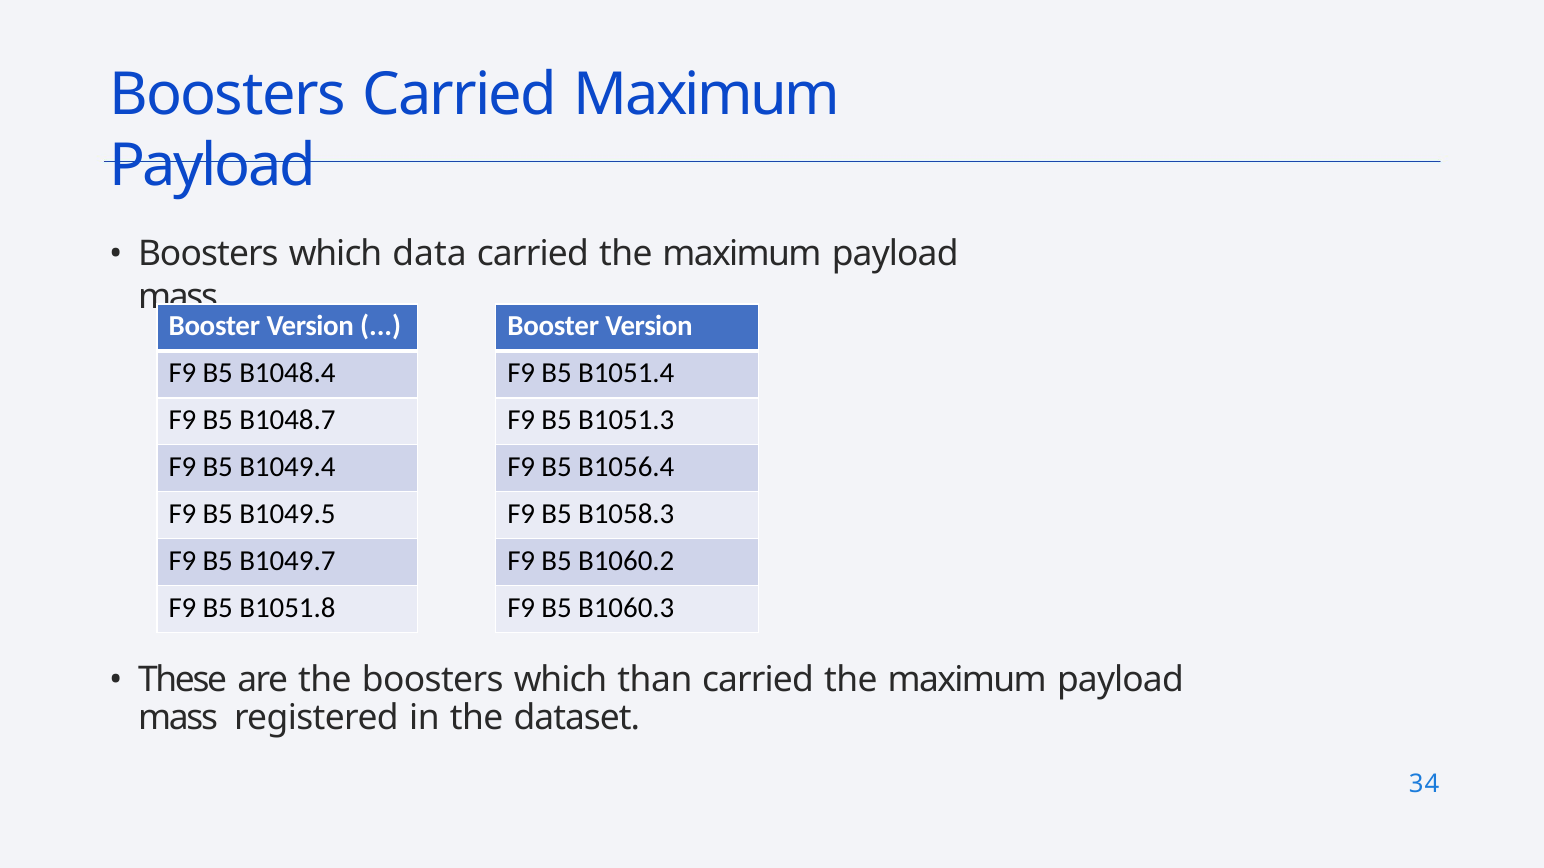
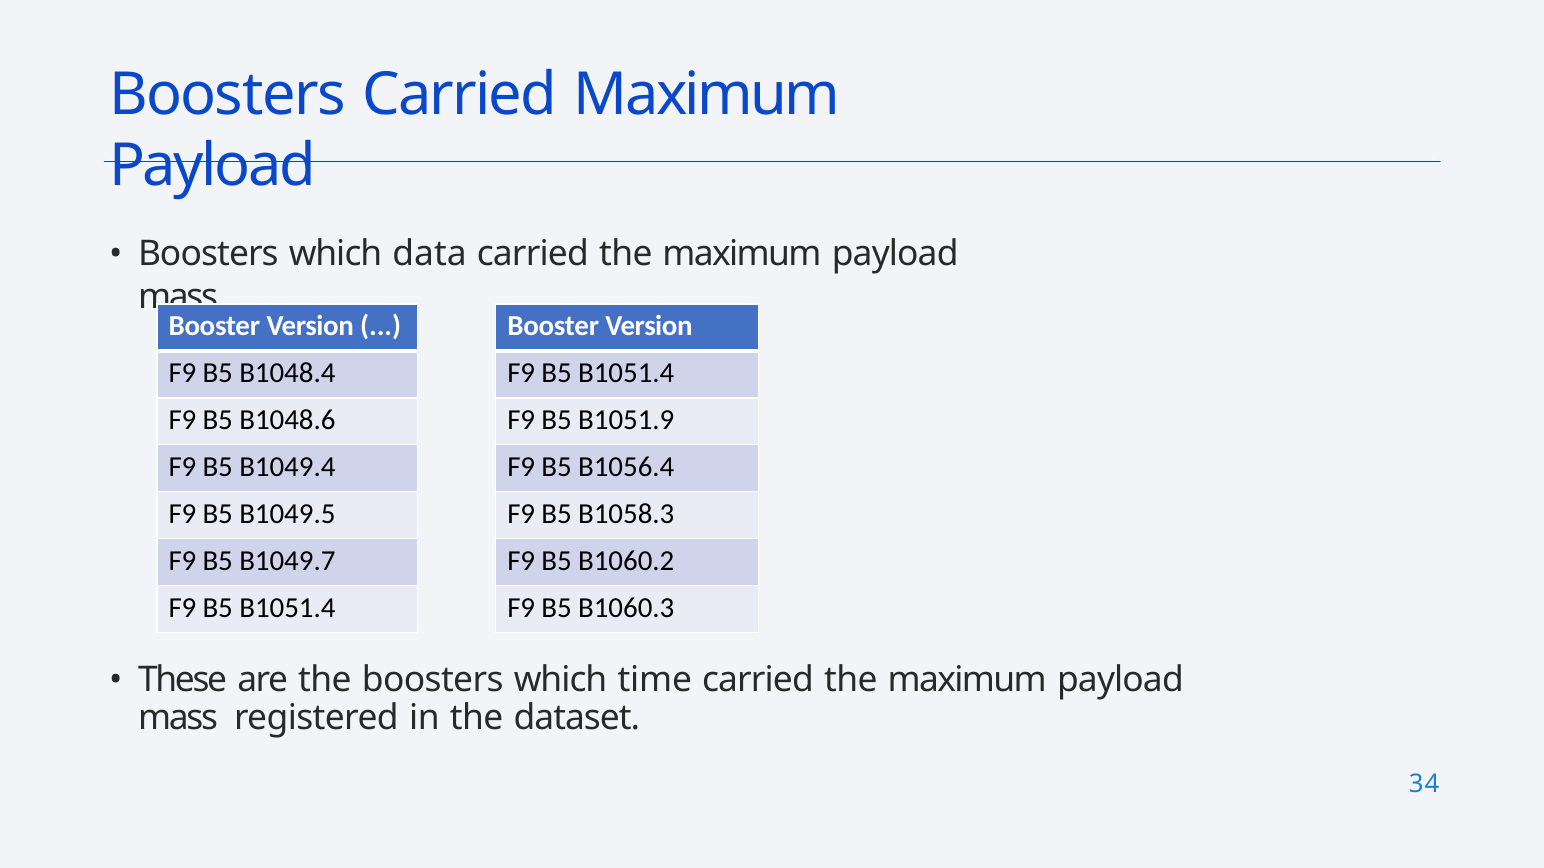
B1048.7: B1048.7 -> B1048.6
B1051.3: B1051.3 -> B1051.9
B1051.8 at (287, 608): B1051.8 -> B1051.4
than: than -> time
